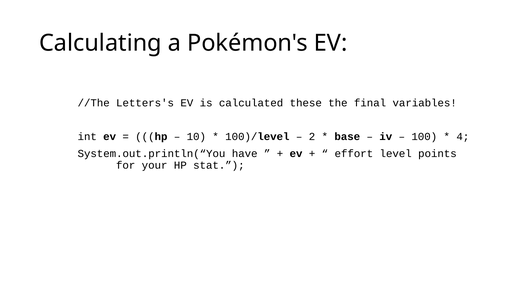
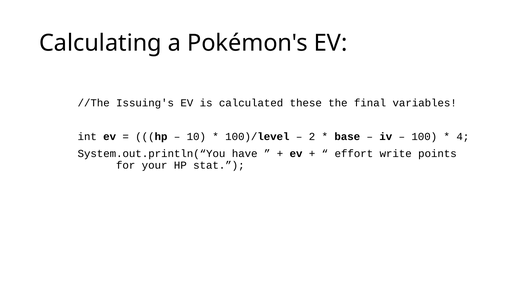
Letters's: Letters's -> Issuing's
level: level -> write
